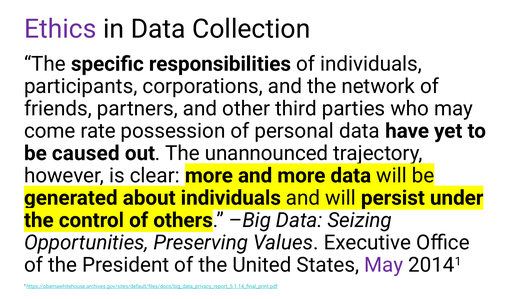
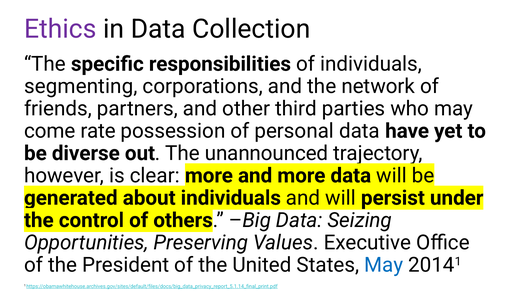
participants: participants -> segmenting
caused: caused -> diverse
May at (384, 265) colour: purple -> blue
